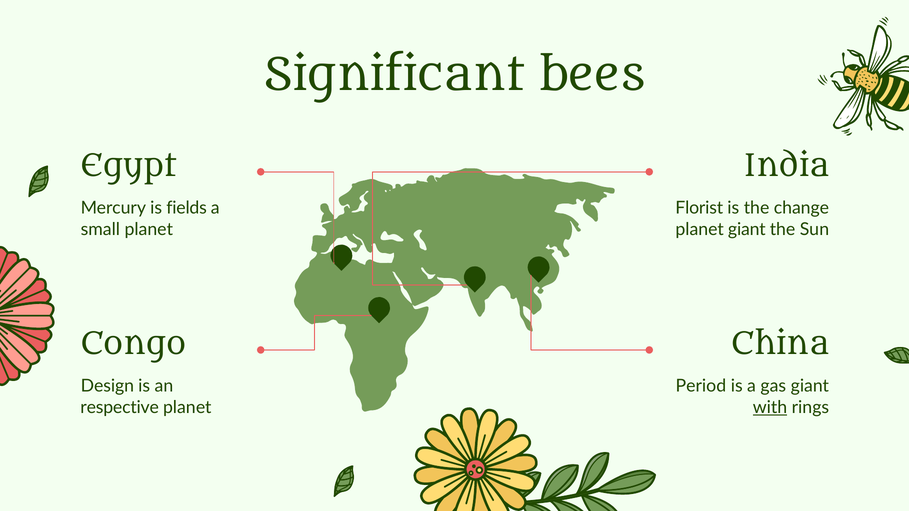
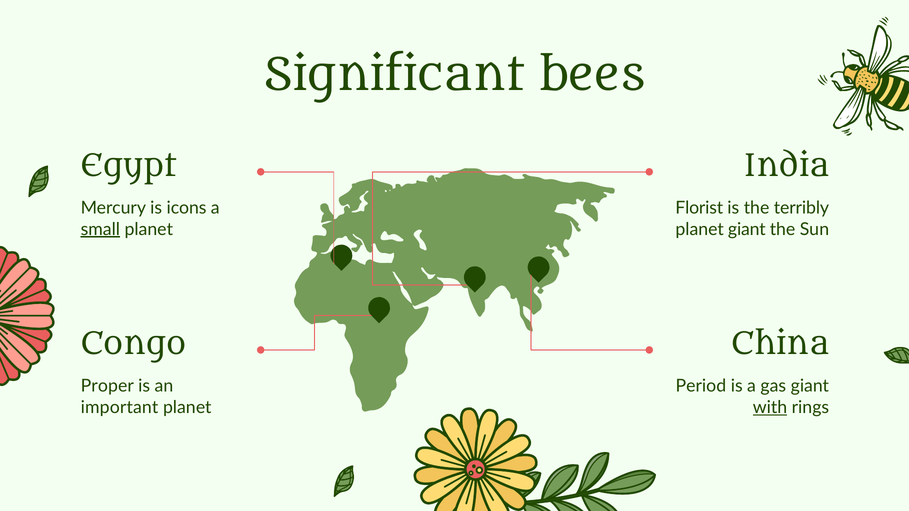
fields: fields -> icons
change: change -> terribly
small underline: none -> present
Design: Design -> Proper
respective: respective -> important
